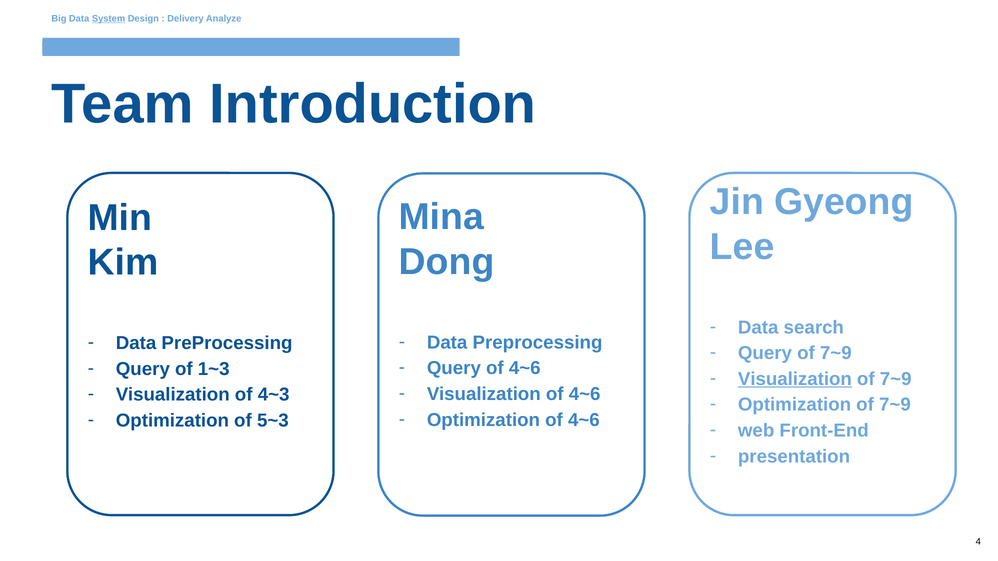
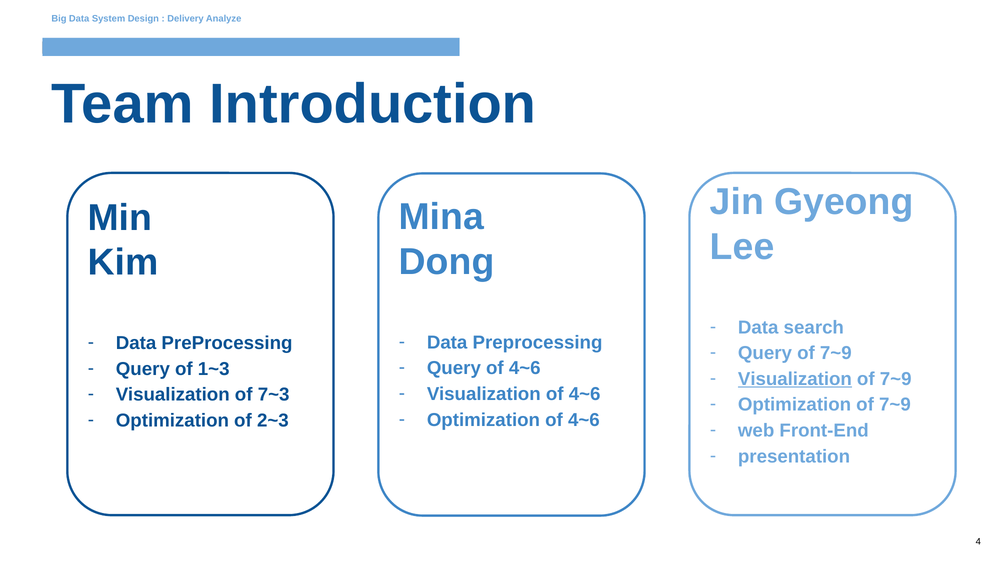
System underline: present -> none
4~3: 4~3 -> 7~3
5~3: 5~3 -> 2~3
